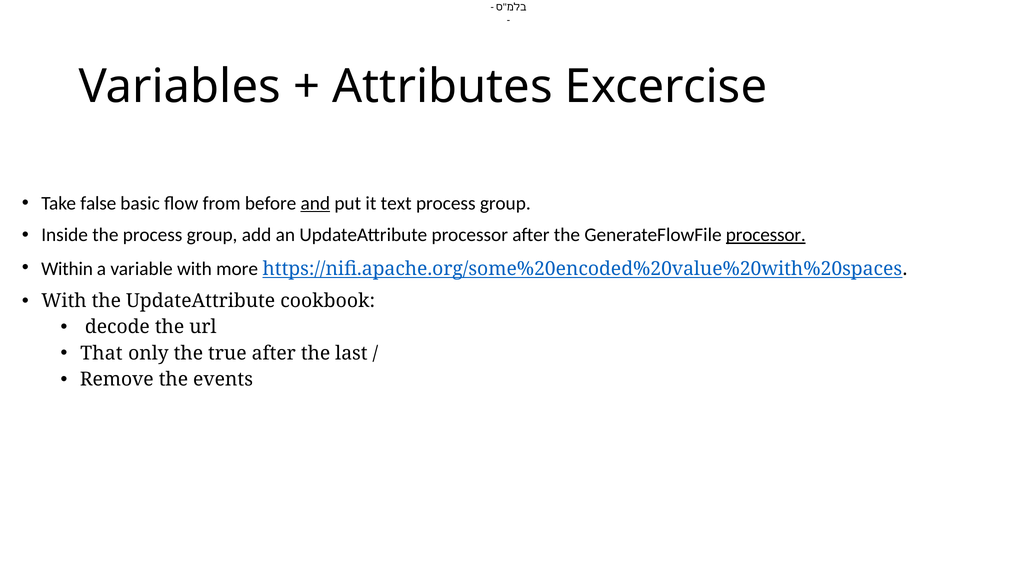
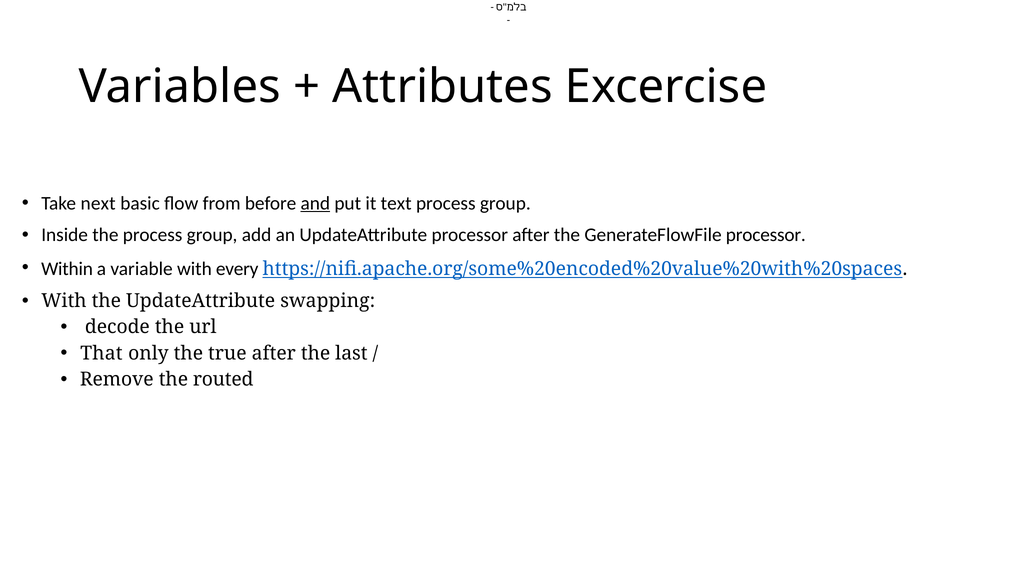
false: false -> next
processor at (766, 235) underline: present -> none
more: more -> every
cookbook: cookbook -> swapping
events: events -> routed
